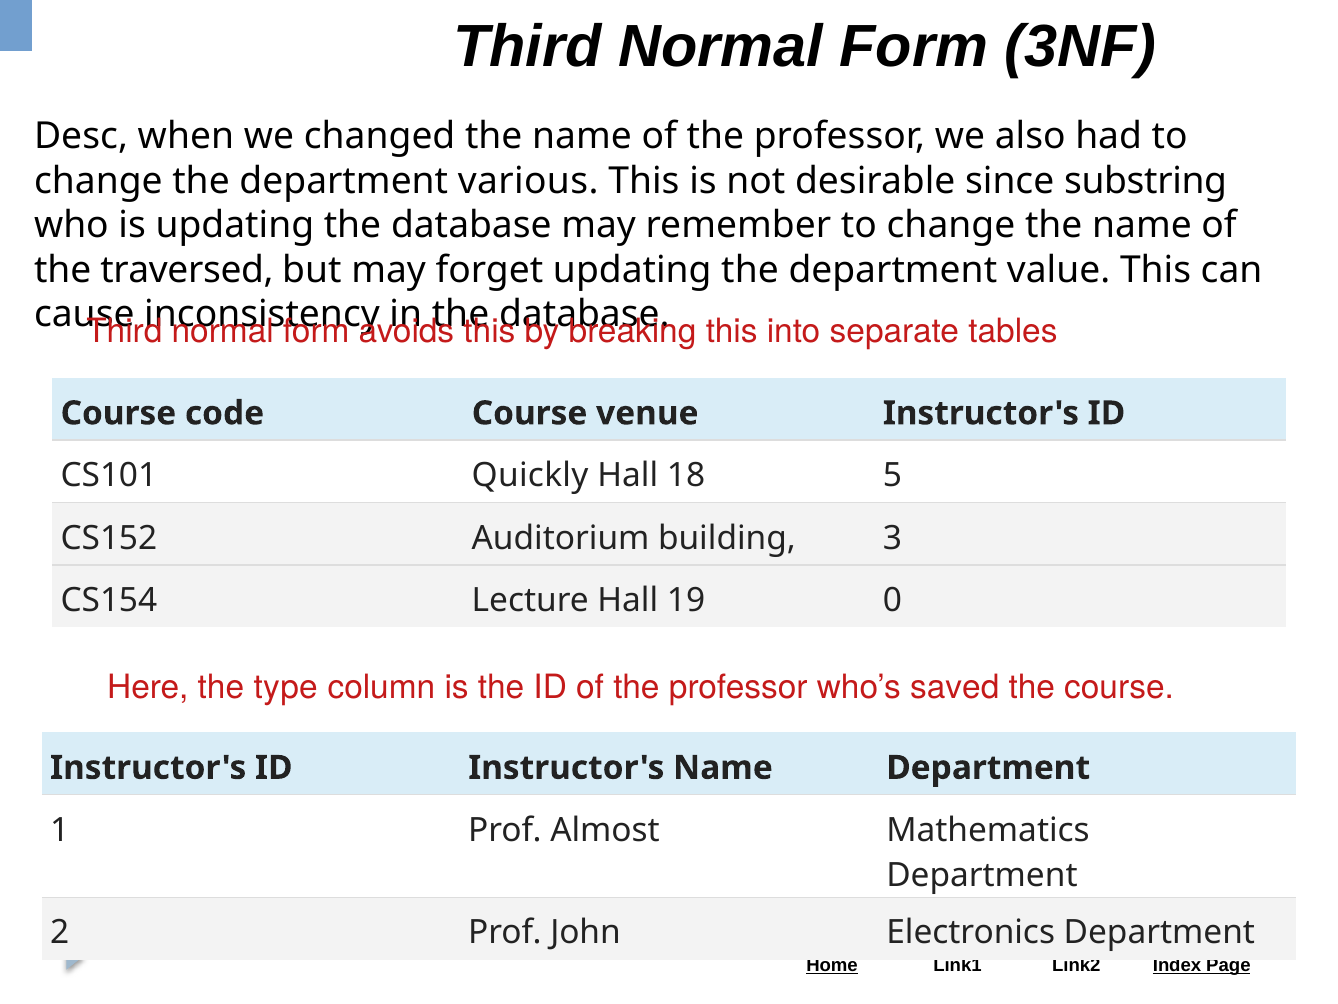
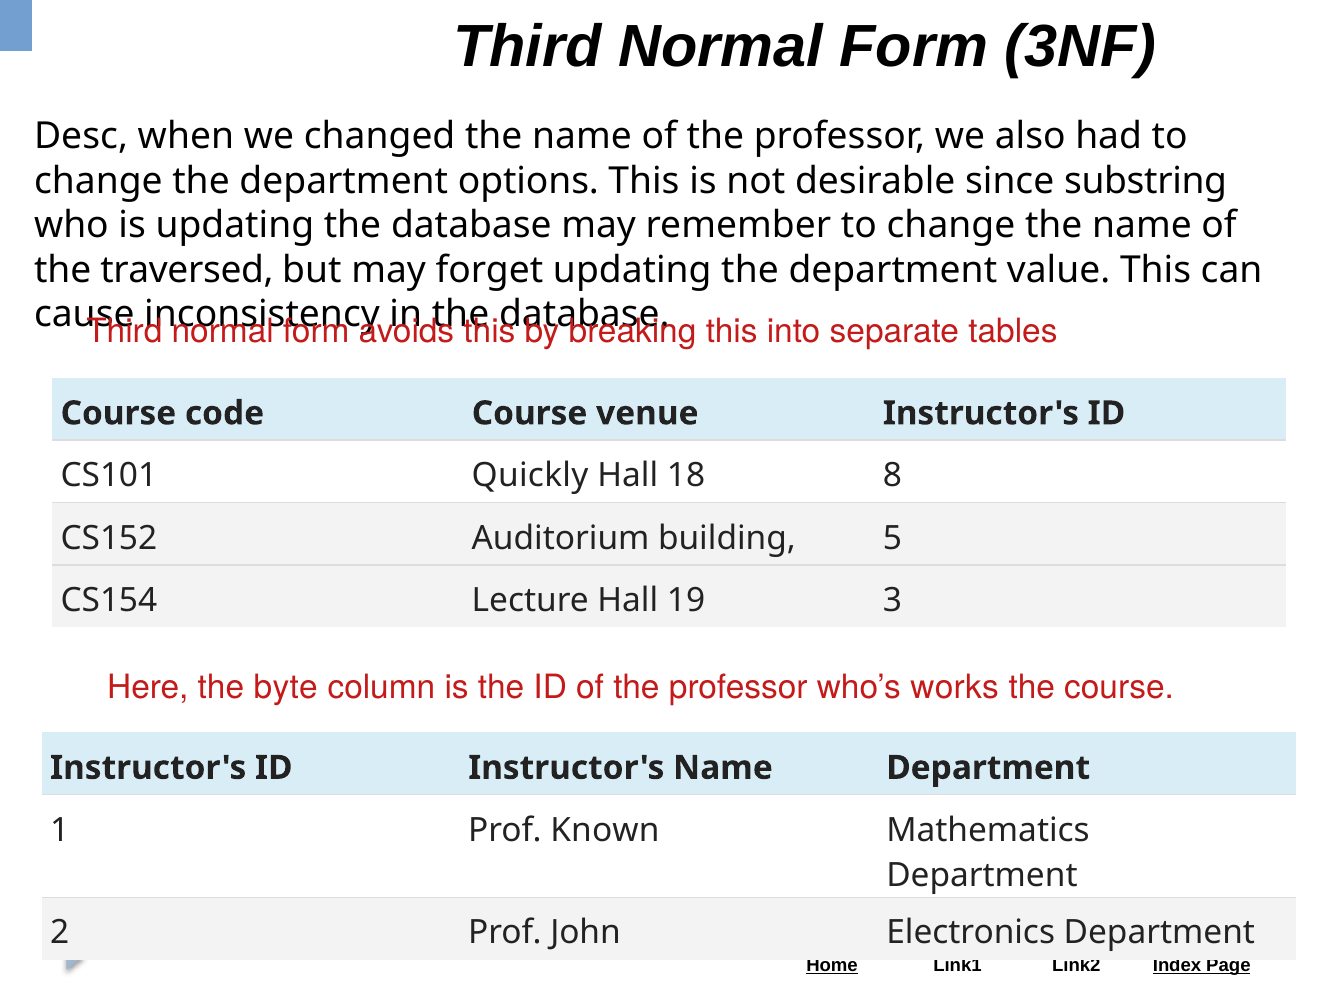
various: various -> options
5: 5 -> 8
3: 3 -> 5
0: 0 -> 3
type: type -> byte
saved: saved -> works
Almost: Almost -> Known
